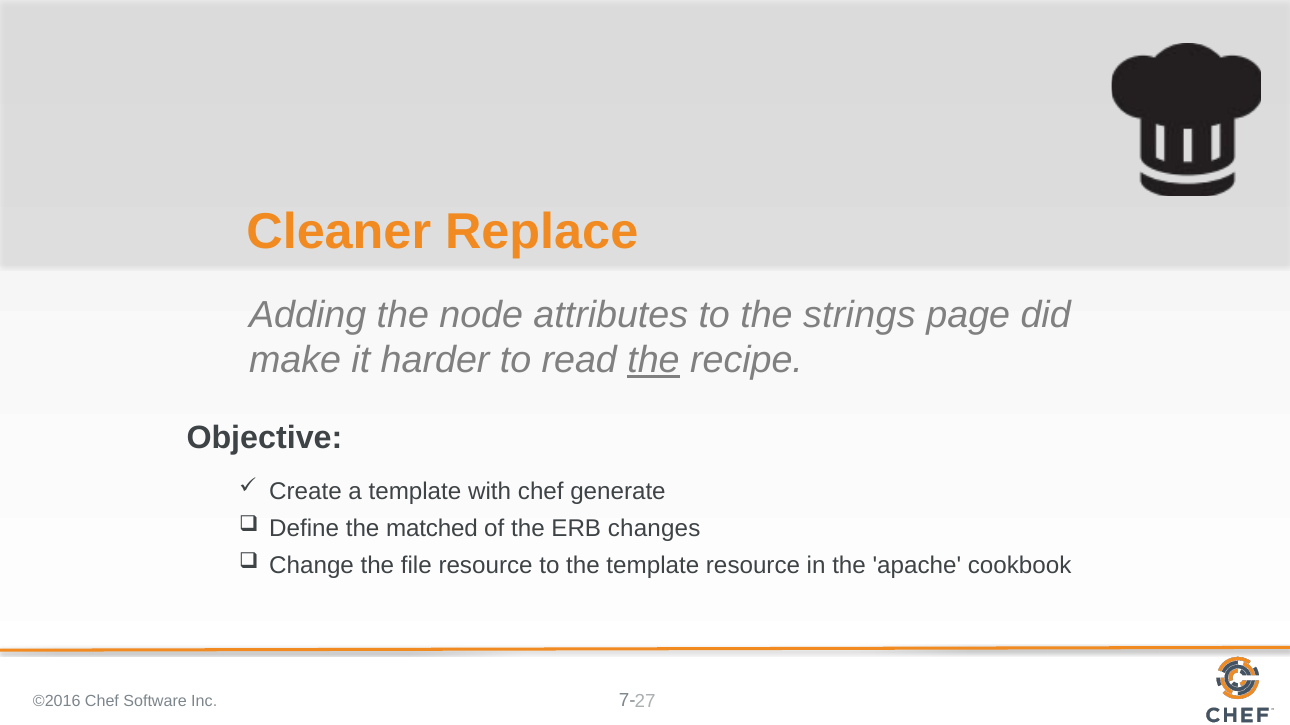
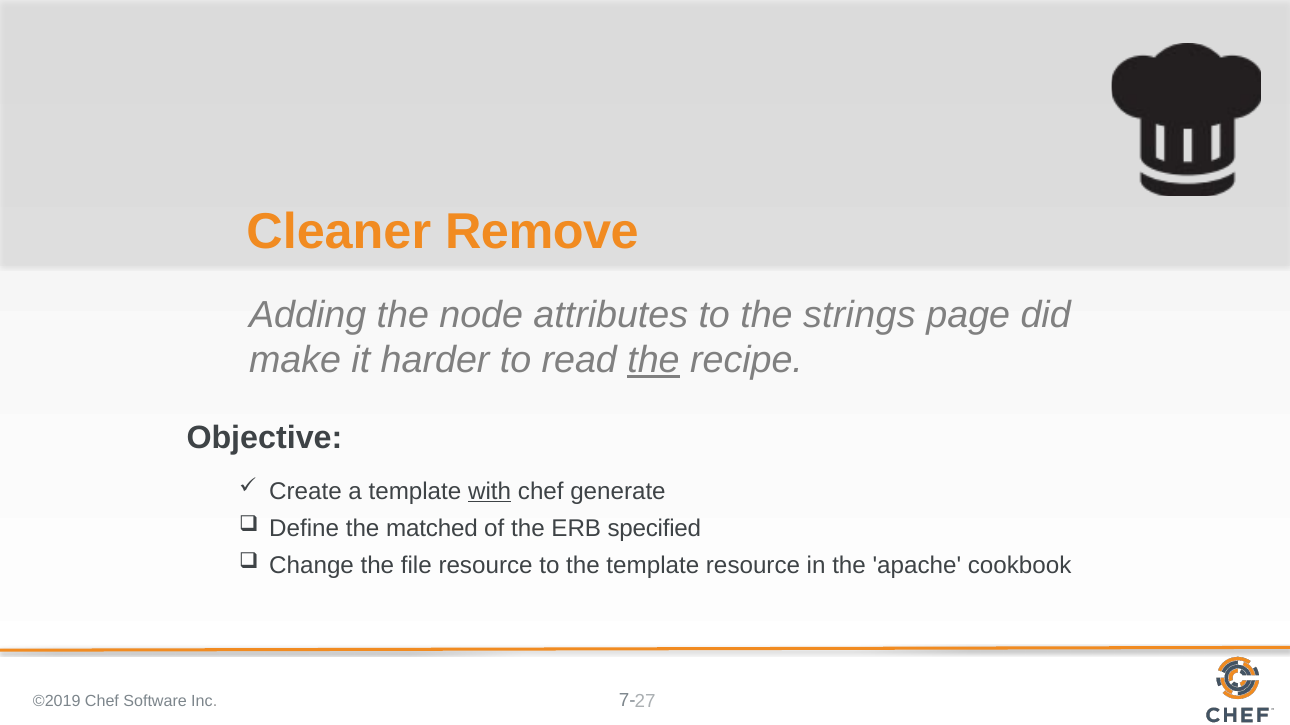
Replace: Replace -> Remove
with underline: none -> present
changes: changes -> specified
©2016: ©2016 -> ©2019
